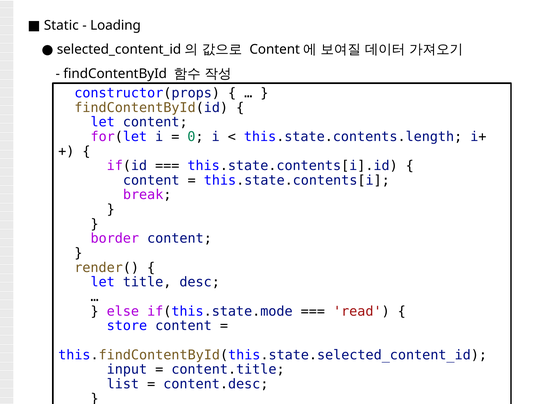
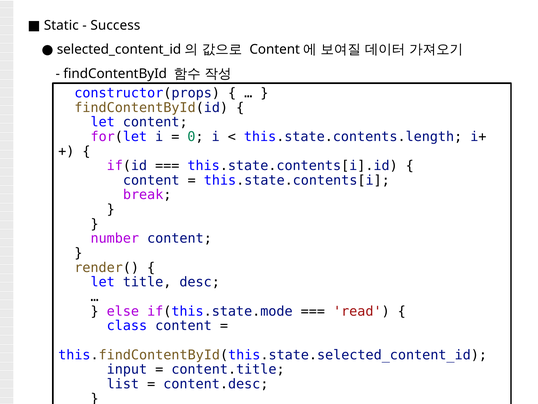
Loading: Loading -> Success
border: border -> number
store: store -> class
